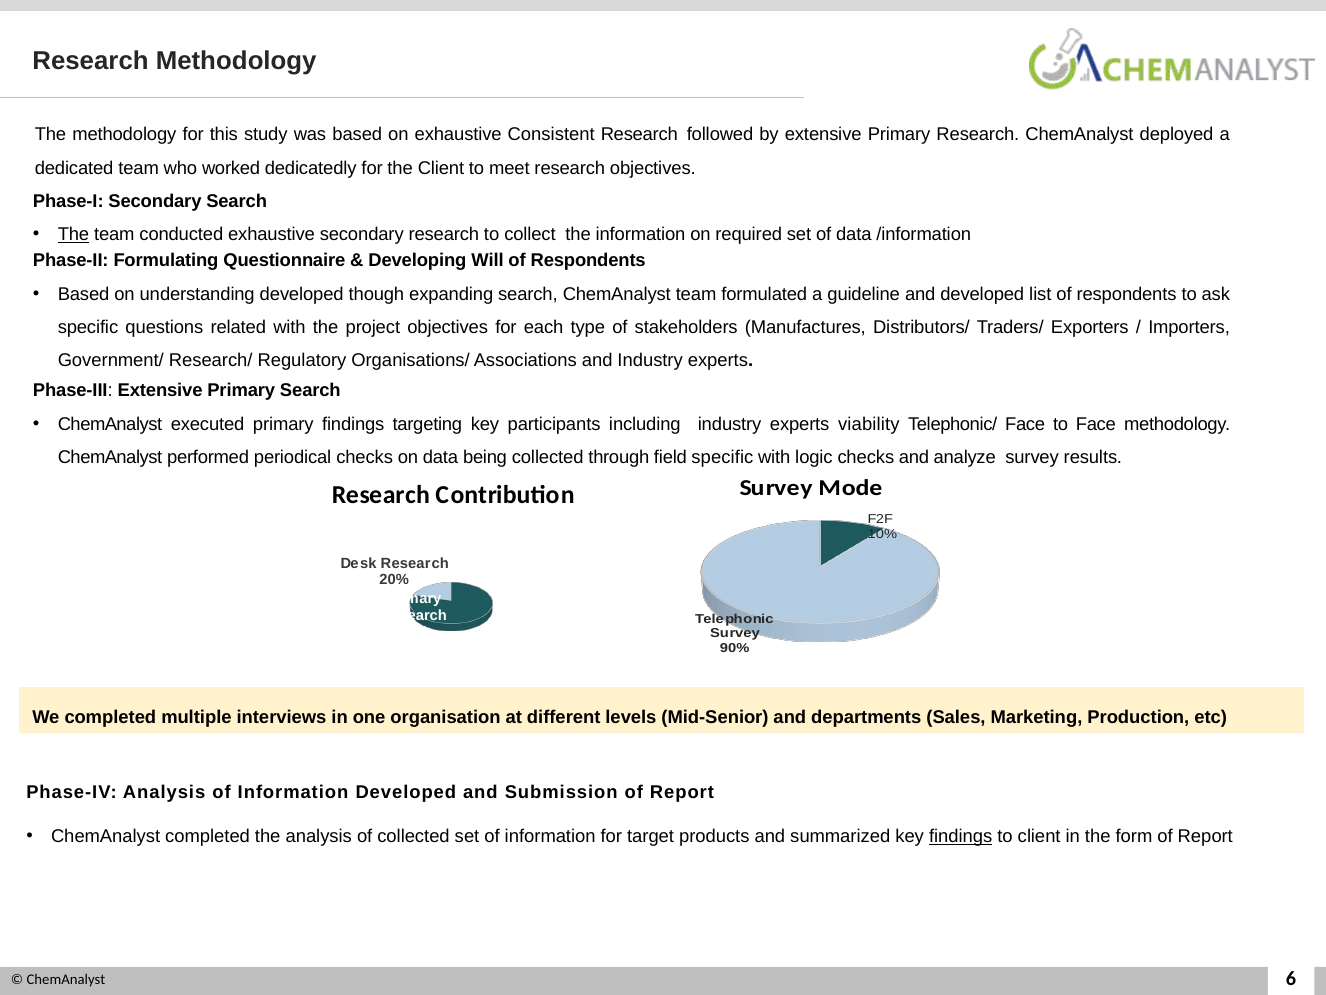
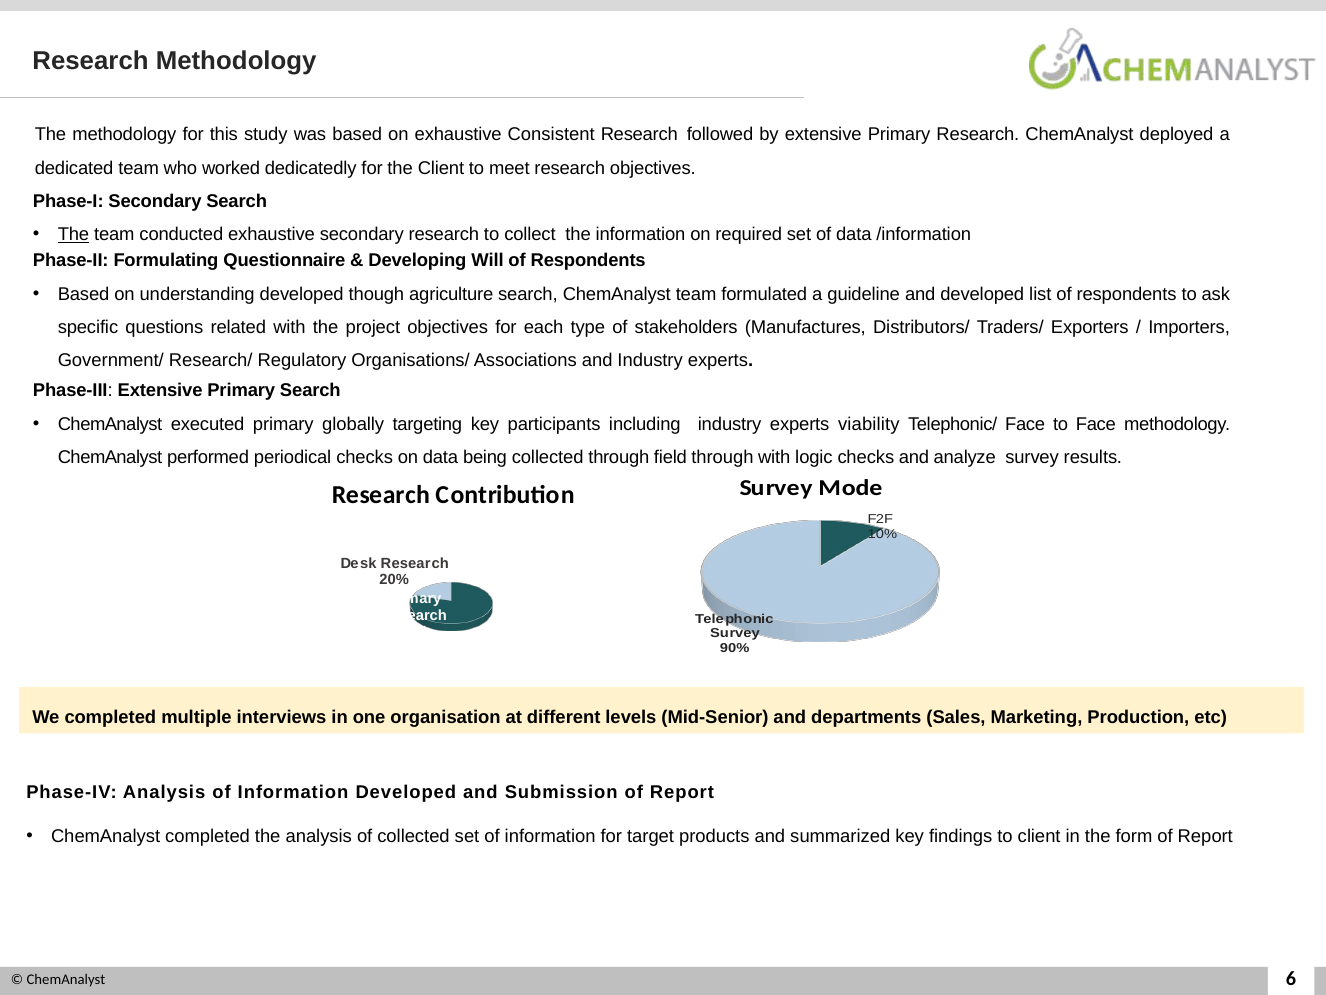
expanding: expanding -> agriculture
primary findings: findings -> globally
field specific: specific -> through
findings at (961, 836) underline: present -> none
